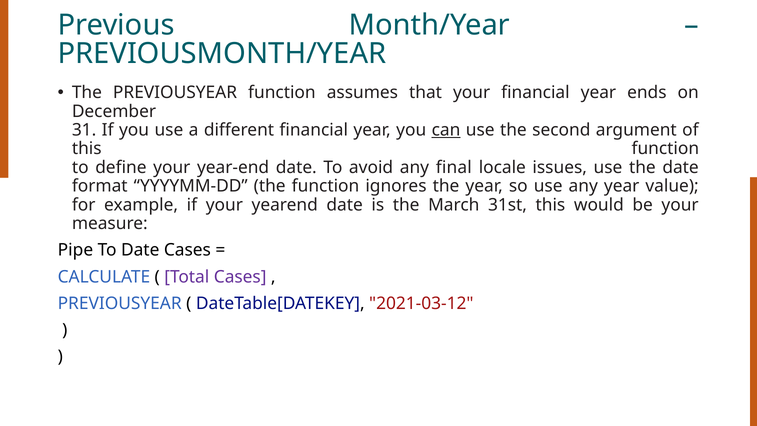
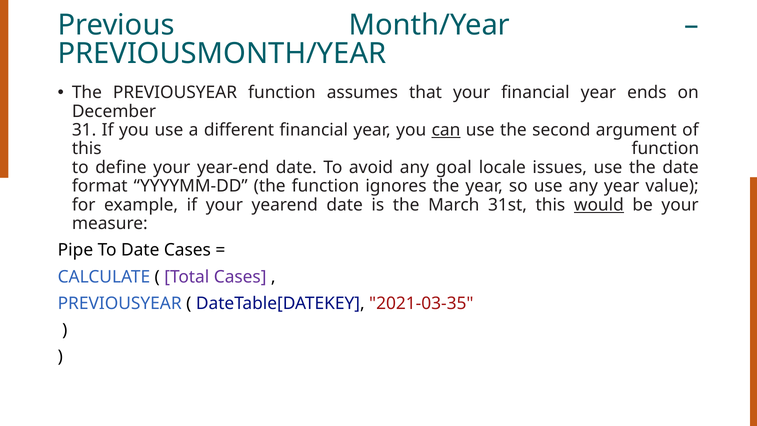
final: final -> goal
would underline: none -> present
2021-03-12: 2021-03-12 -> 2021-03-35
